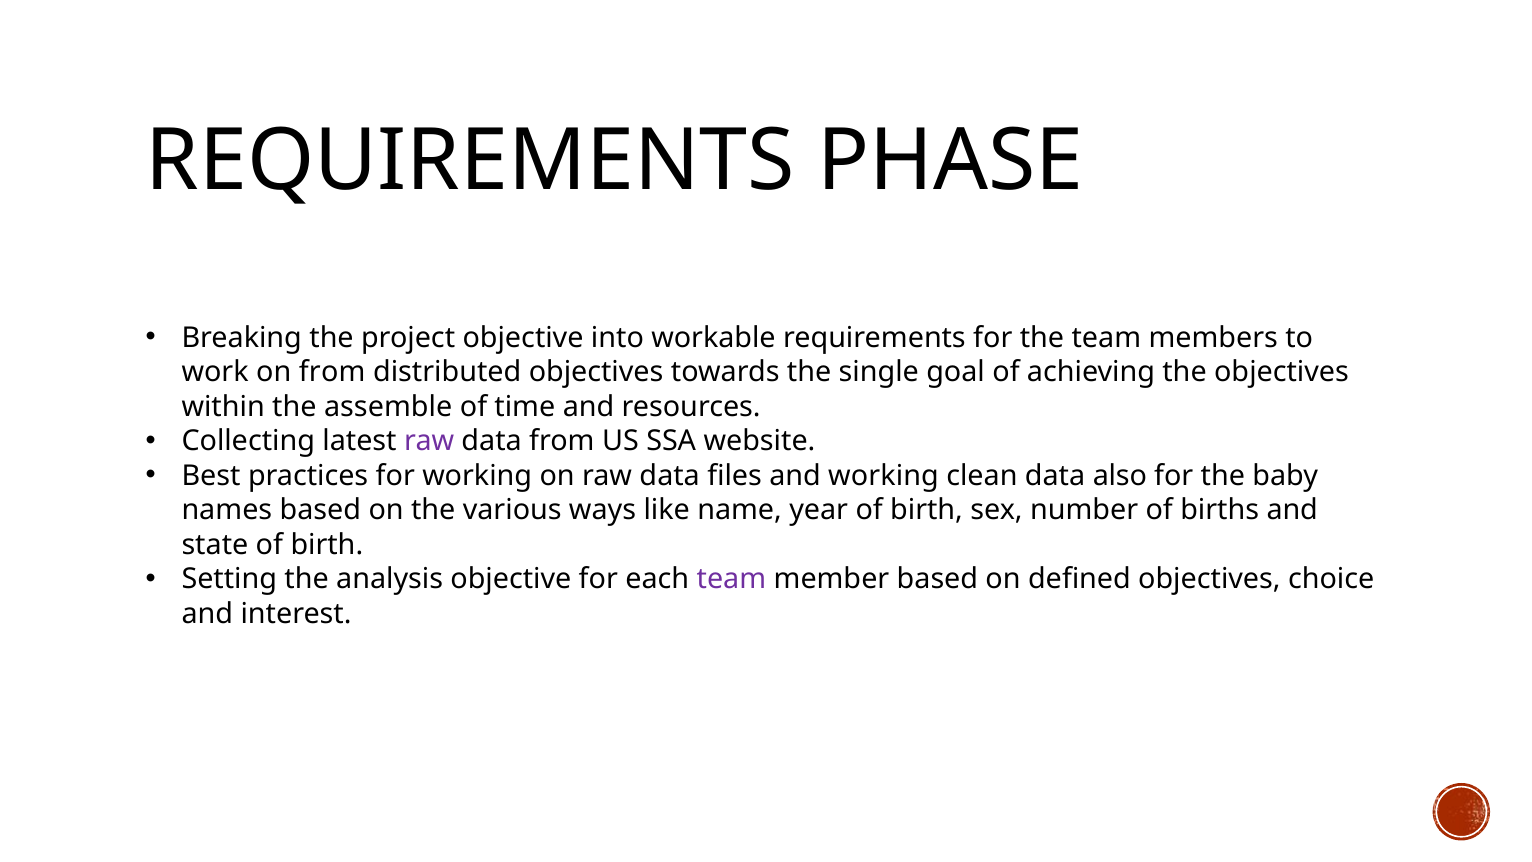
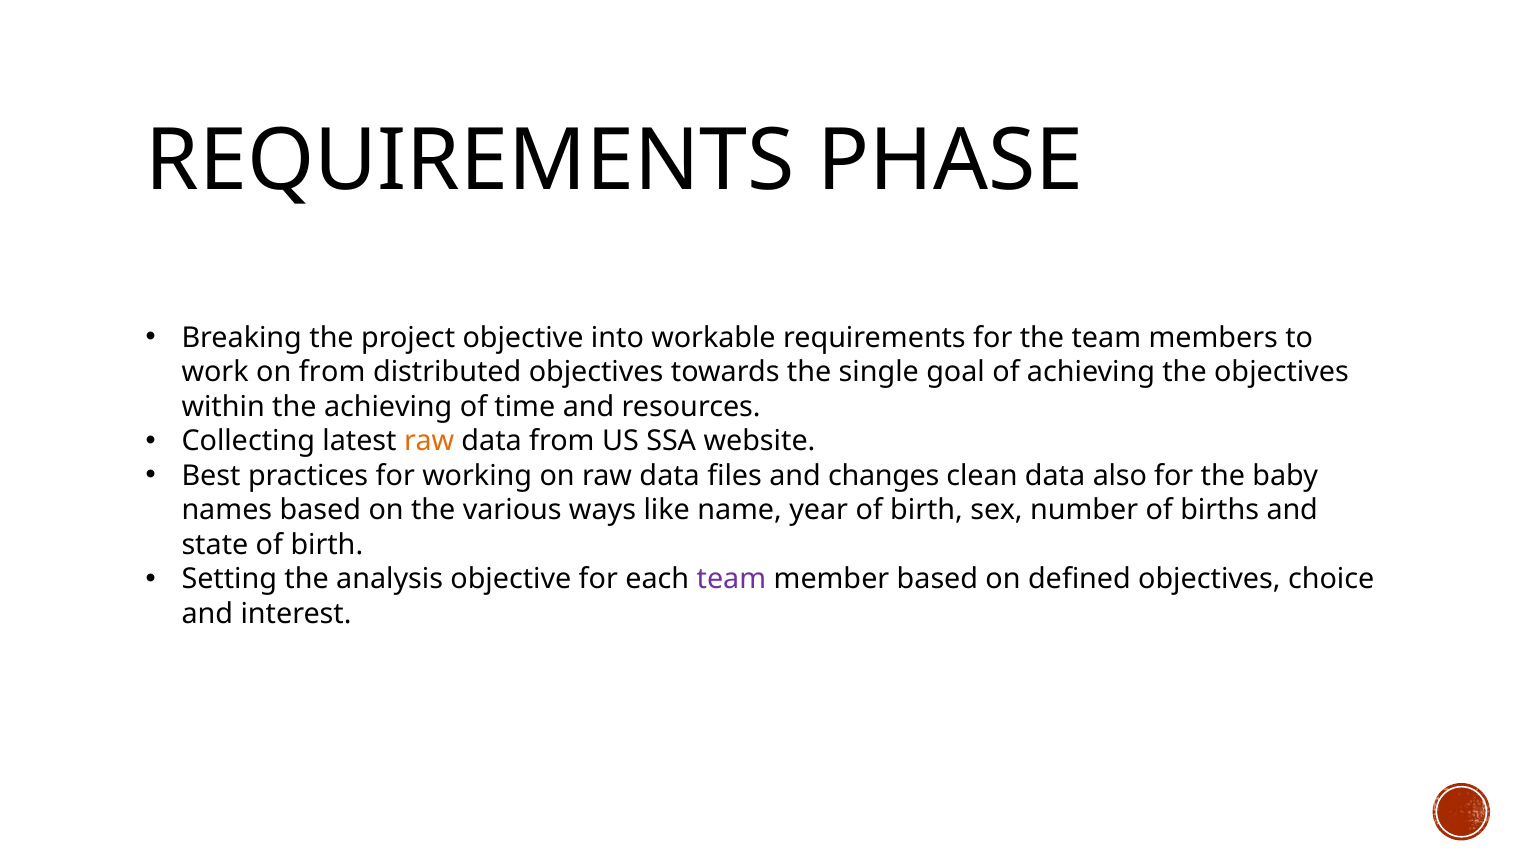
the assemble: assemble -> achieving
raw at (429, 441) colour: purple -> orange
and working: working -> changes
